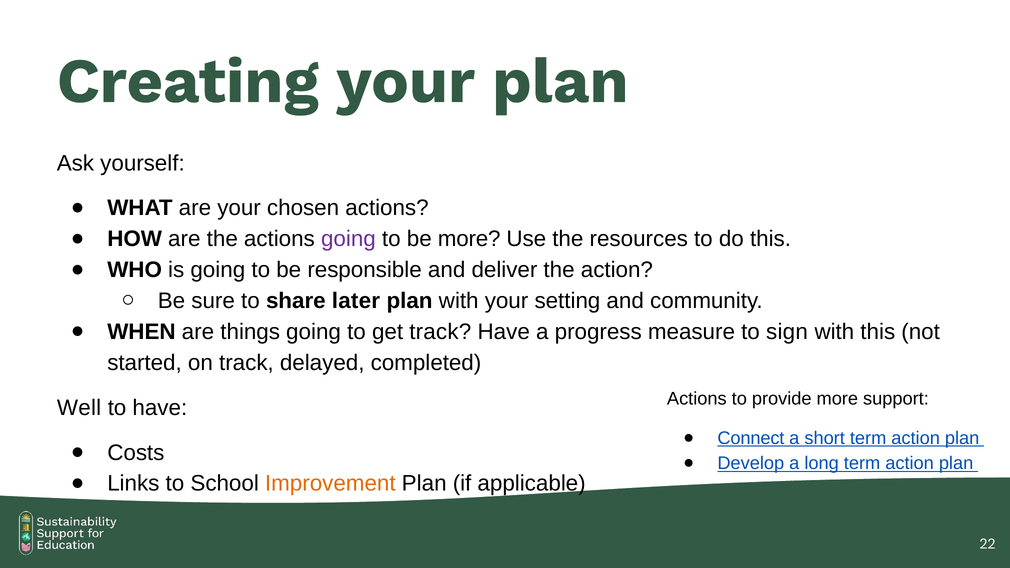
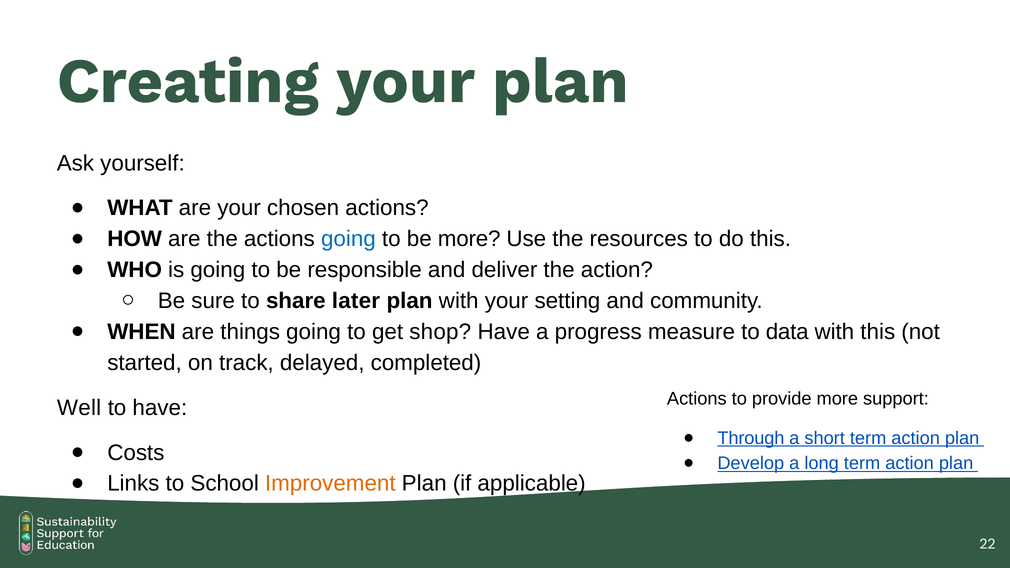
going at (348, 239) colour: purple -> blue
get track: track -> shop
sign: sign -> data
Connect: Connect -> Through
